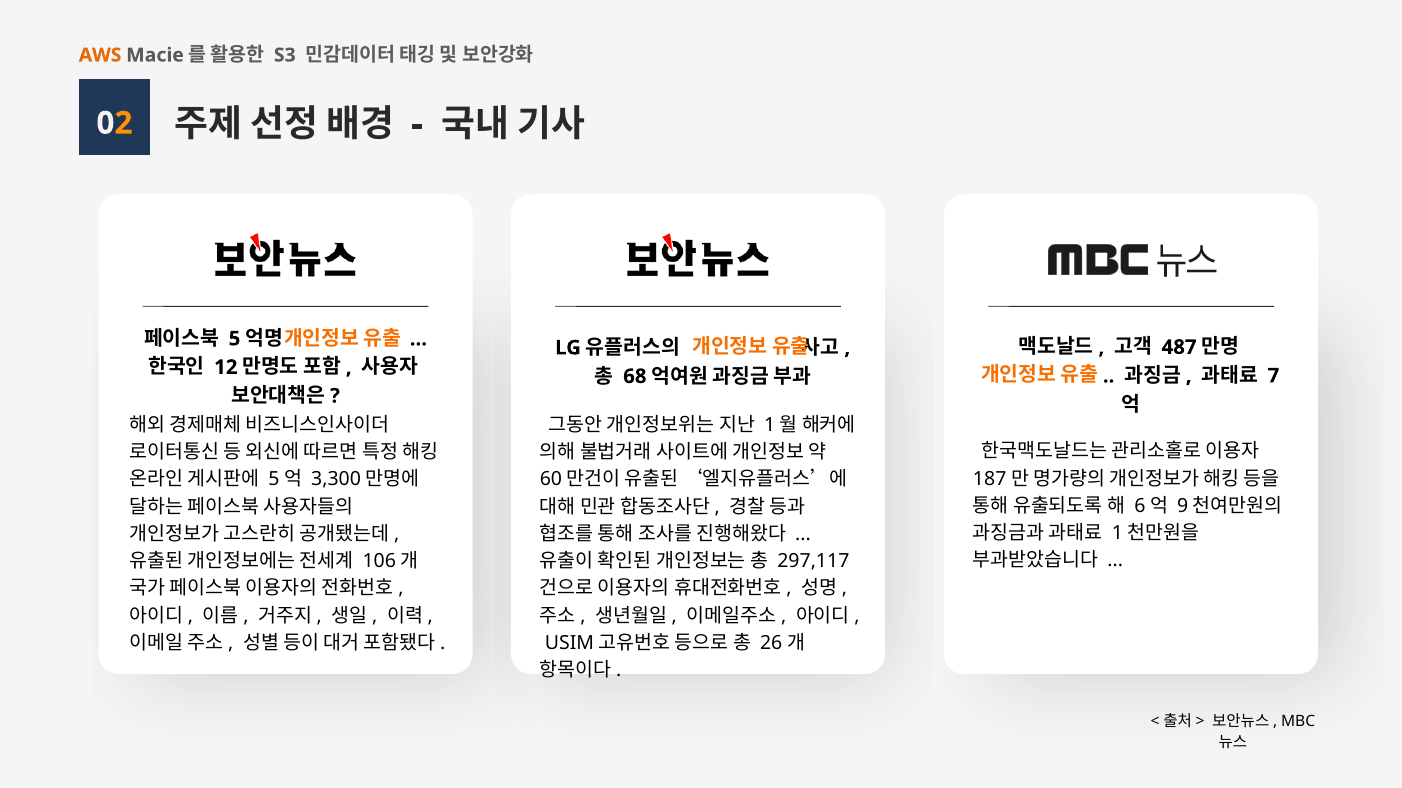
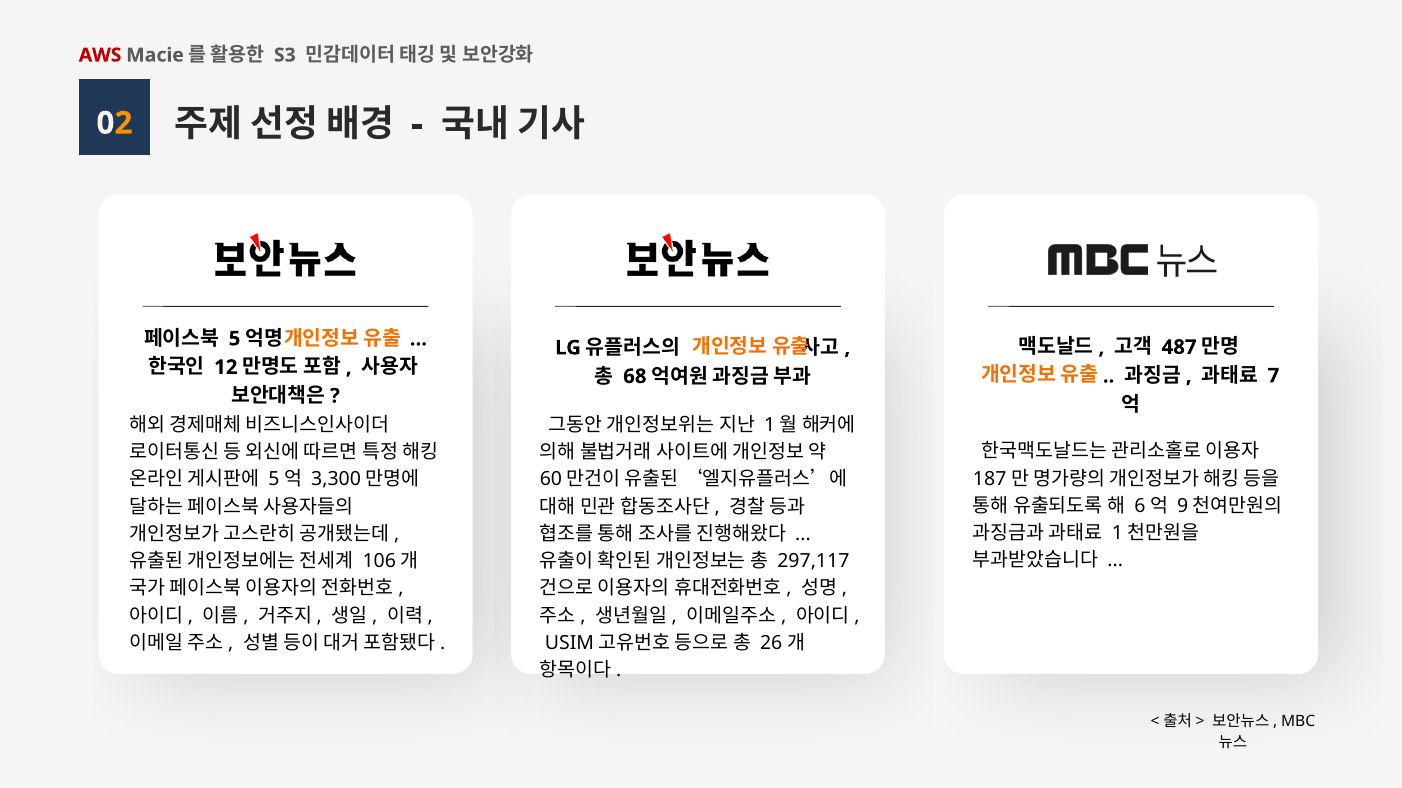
AWS colour: orange -> red
